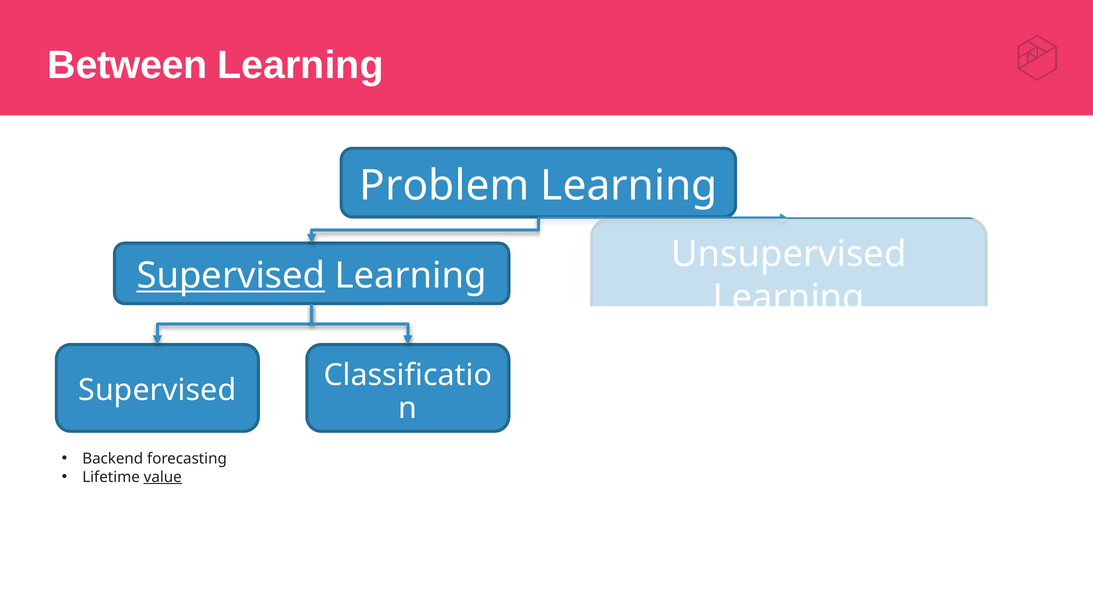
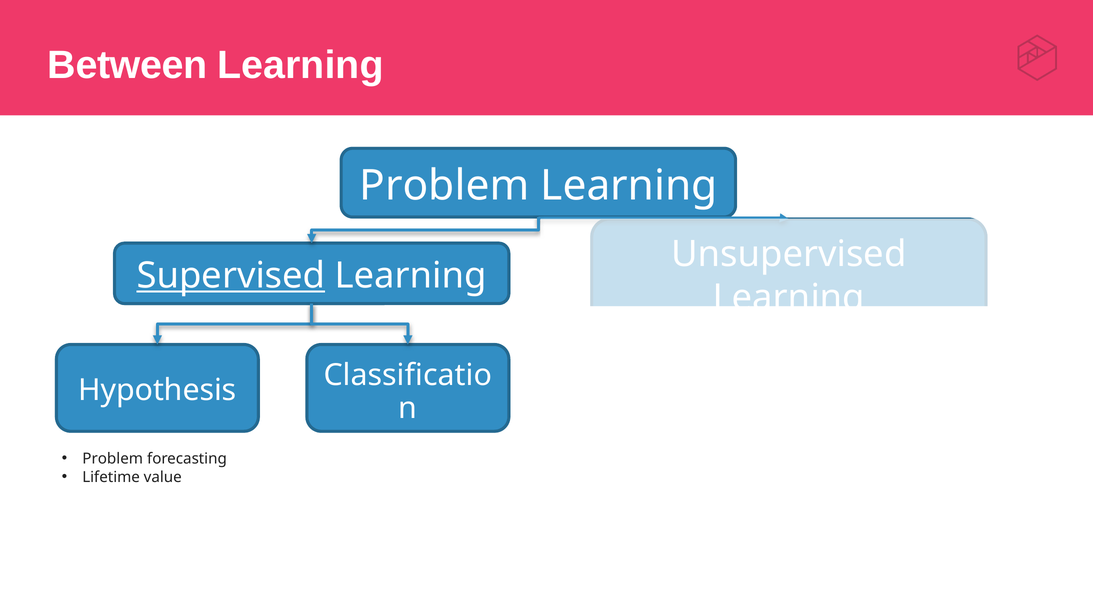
Supervised at (157, 390): Supervised -> Hypothesis
Backend at (113, 459): Backend -> Problem
value underline: present -> none
